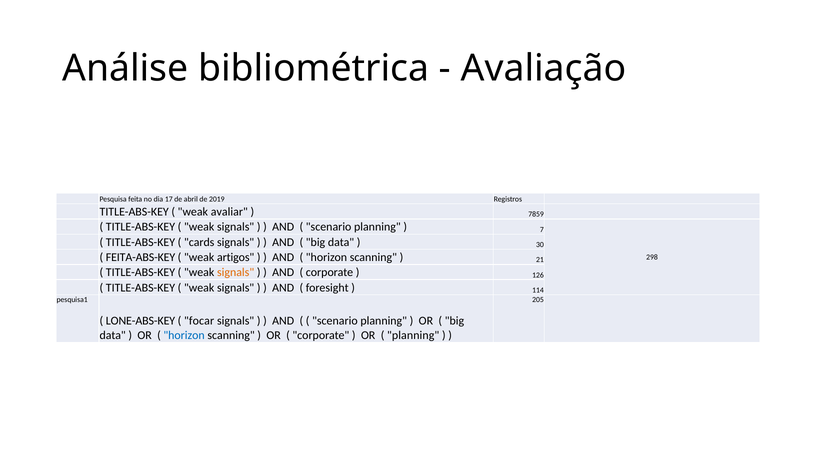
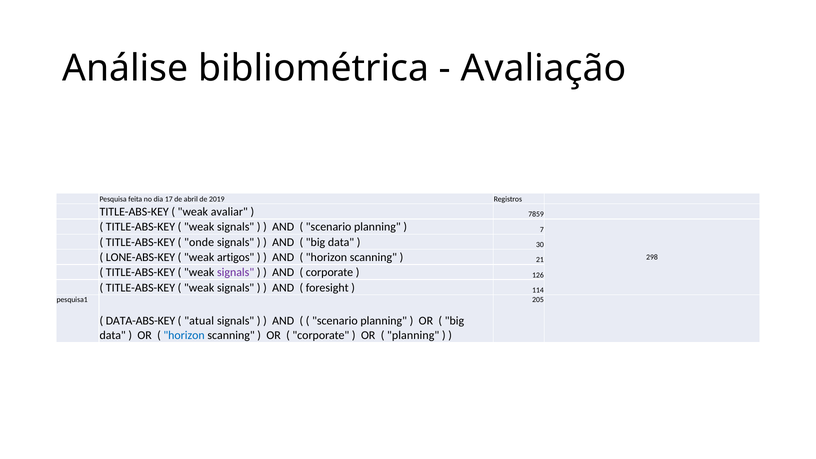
cards: cards -> onde
FEITA-ABS-KEY: FEITA-ABS-KEY -> LONE-ABS-KEY
signals at (236, 273) colour: orange -> purple
LONE-ABS-KEY: LONE-ABS-KEY -> DATA-ABS-KEY
focar: focar -> atual
